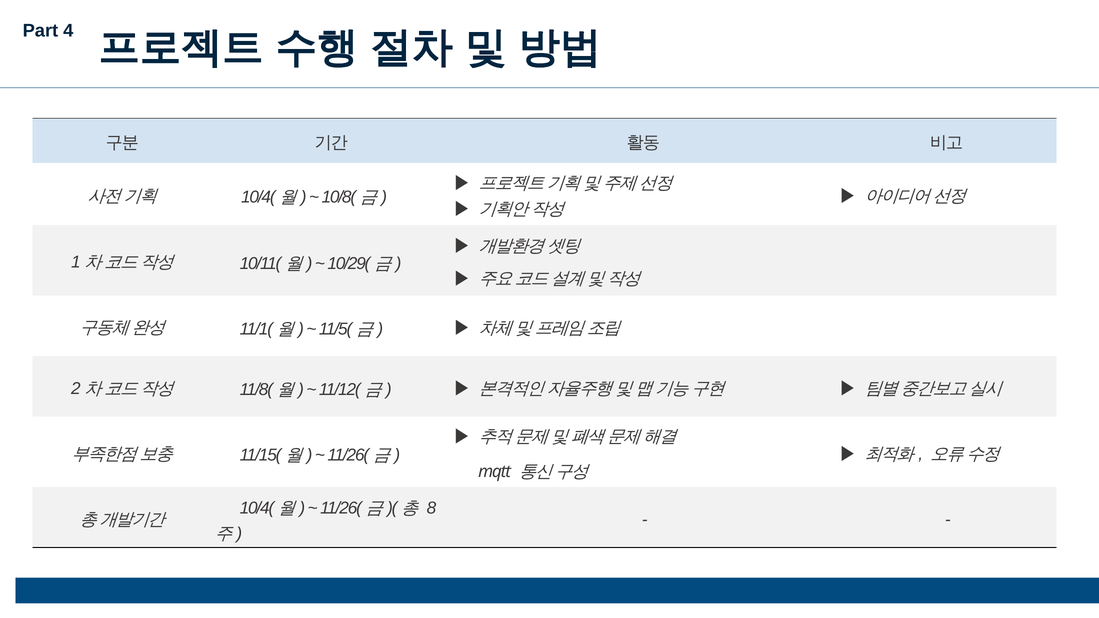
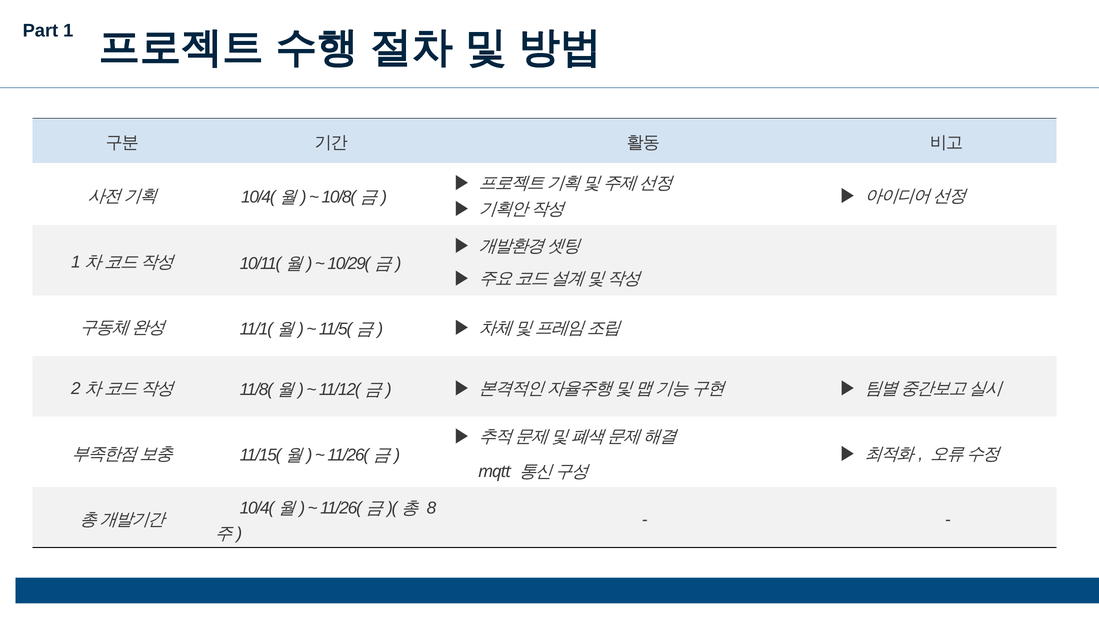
4: 4 -> 1
